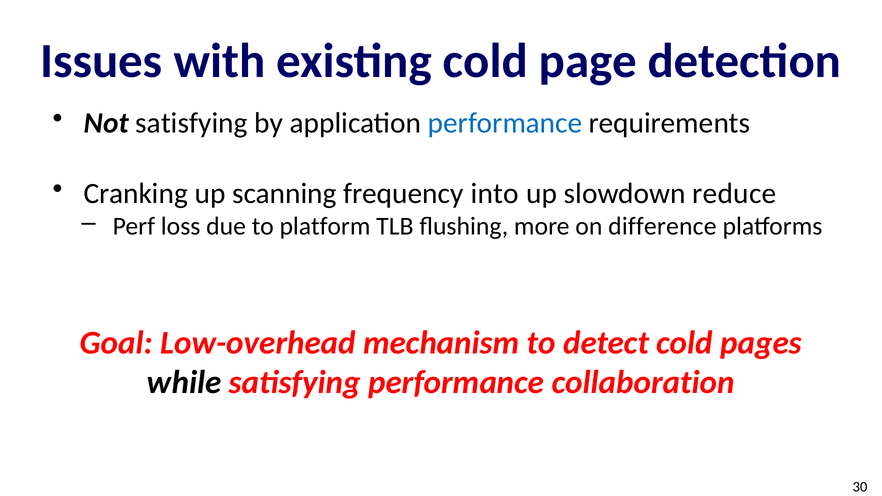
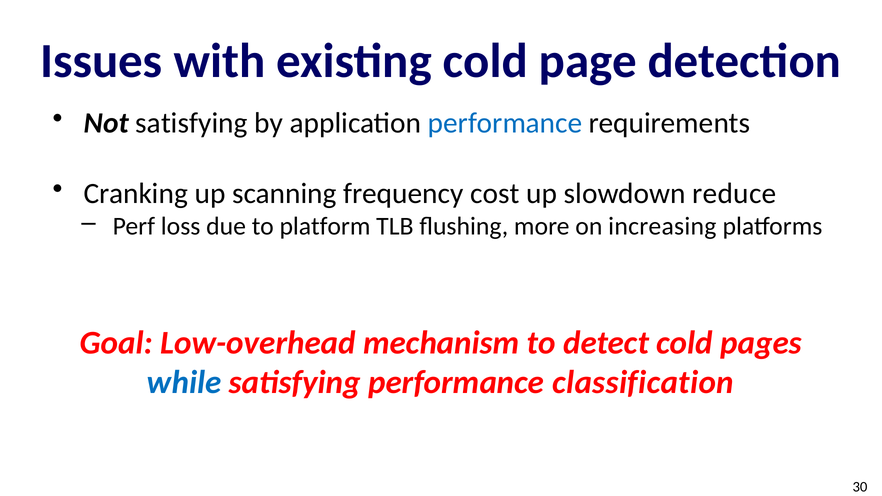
into: into -> cost
difference: difference -> increasing
while colour: black -> blue
collaboration: collaboration -> classification
